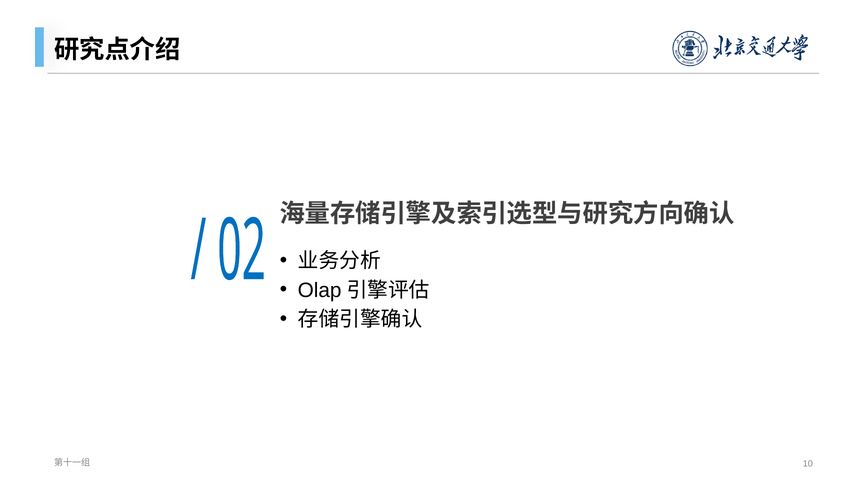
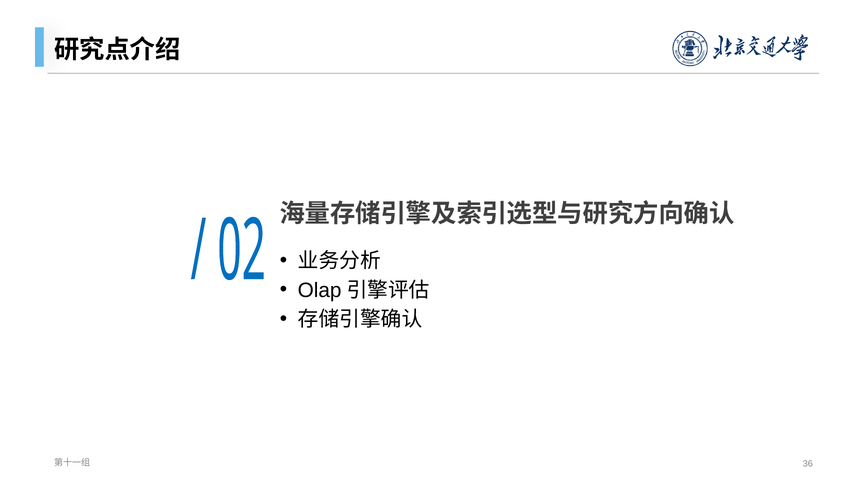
10: 10 -> 36
